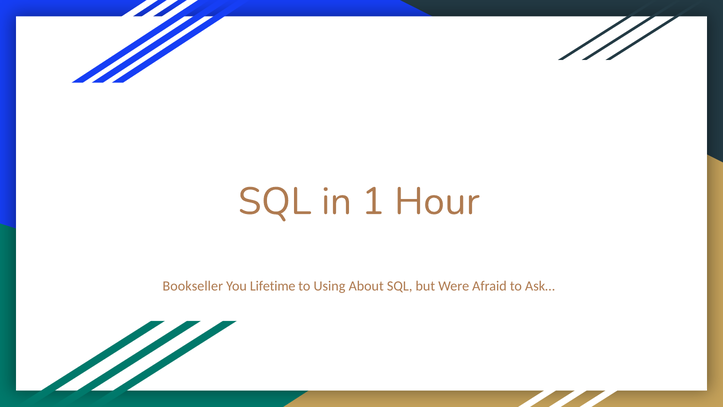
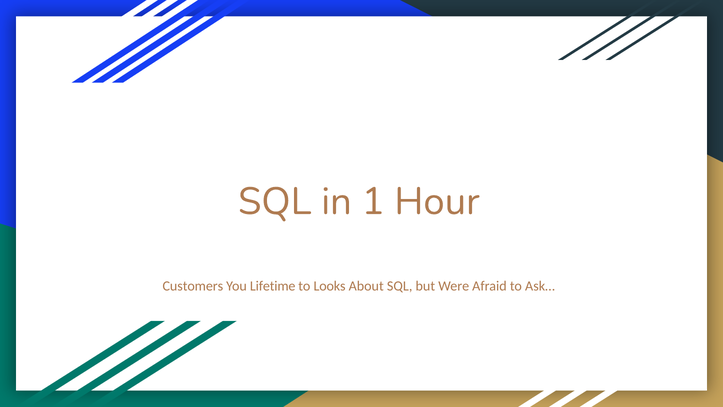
Bookseller: Bookseller -> Customers
Using: Using -> Looks
